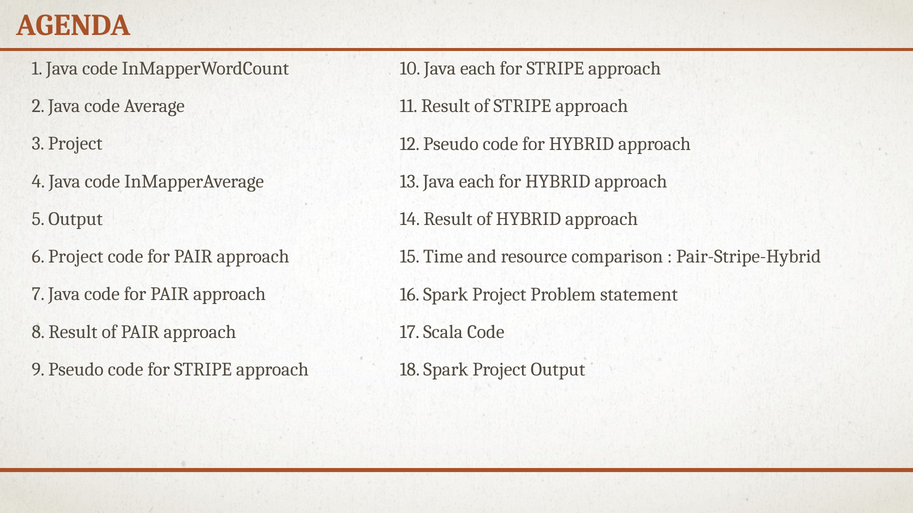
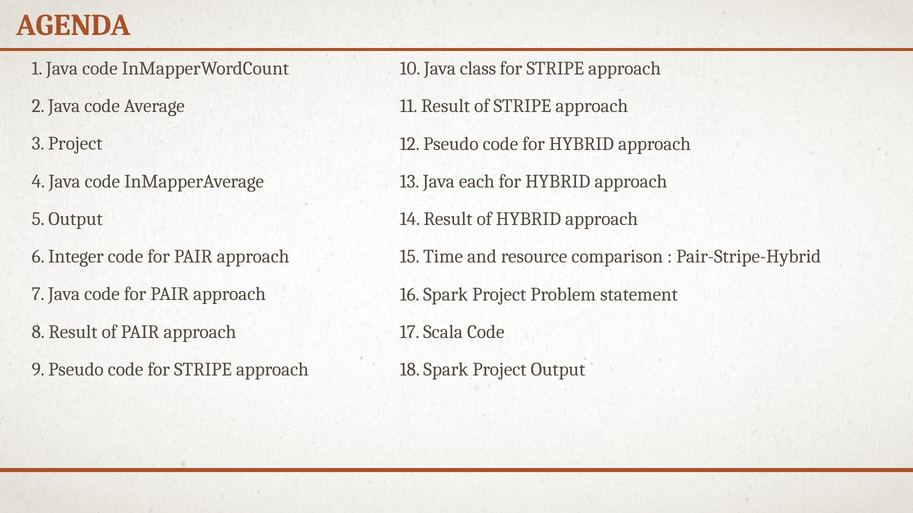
10 Java each: each -> class
6 Project: Project -> Integer
